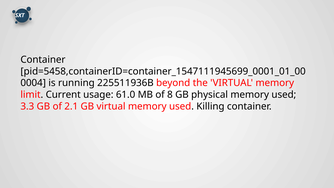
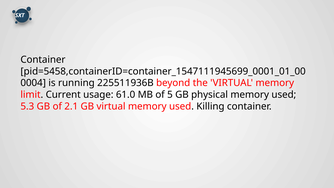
8: 8 -> 5
3.3: 3.3 -> 5.3
